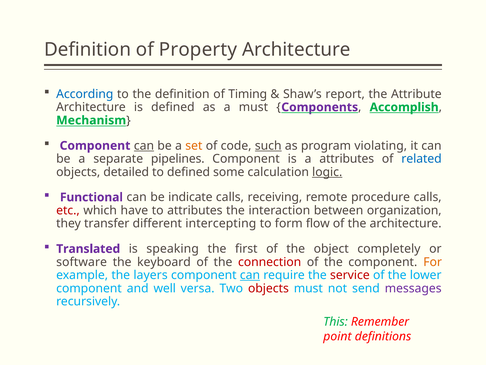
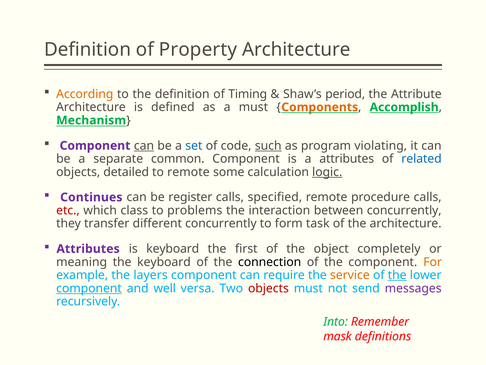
According colour: blue -> orange
report: report -> period
Components colour: purple -> orange
set colour: orange -> blue
pipelines: pipelines -> common
to defined: defined -> remote
Functional: Functional -> Continues
indicate: indicate -> register
receiving: receiving -> specified
have: have -> class
to attributes: attributes -> problems
between organization: organization -> concurrently
different intercepting: intercepting -> concurrently
flow: flow -> task
Translated at (88, 249): Translated -> Attributes
is speaking: speaking -> keyboard
software: software -> meaning
connection colour: red -> black
can at (250, 275) underline: present -> none
service colour: red -> orange
the at (397, 275) underline: none -> present
component at (89, 288) underline: none -> present
This: This -> Into
point: point -> mask
